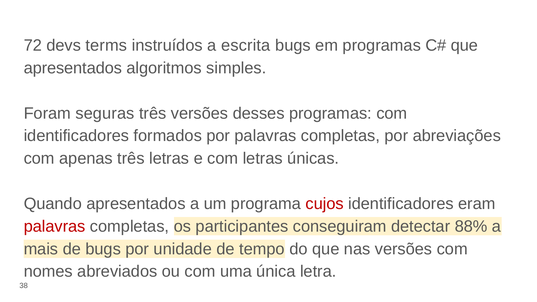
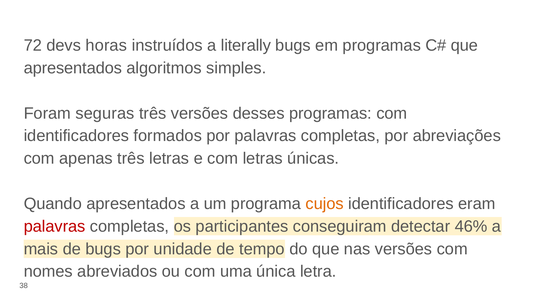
terms: terms -> horas
escrita: escrita -> literally
cujos colour: red -> orange
88%: 88% -> 46%
